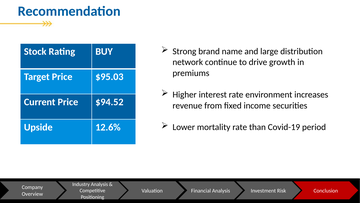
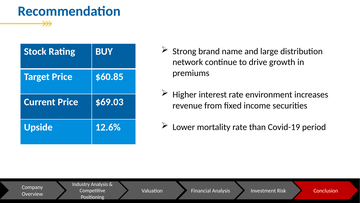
$95.03: $95.03 -> $60.85
$94.52: $94.52 -> $69.03
